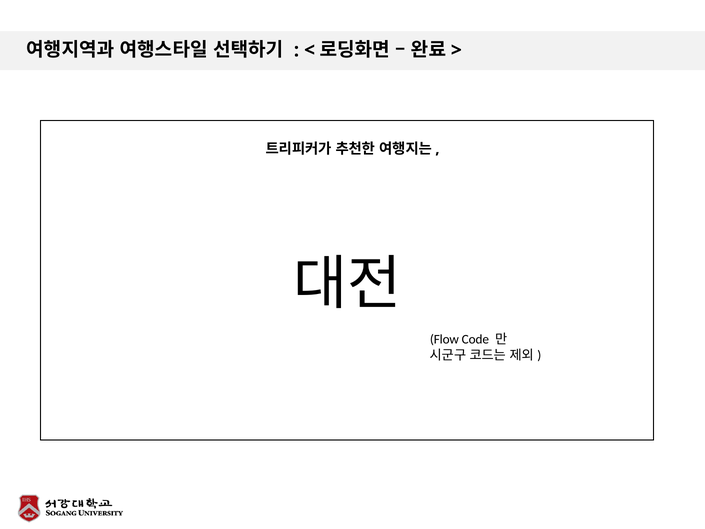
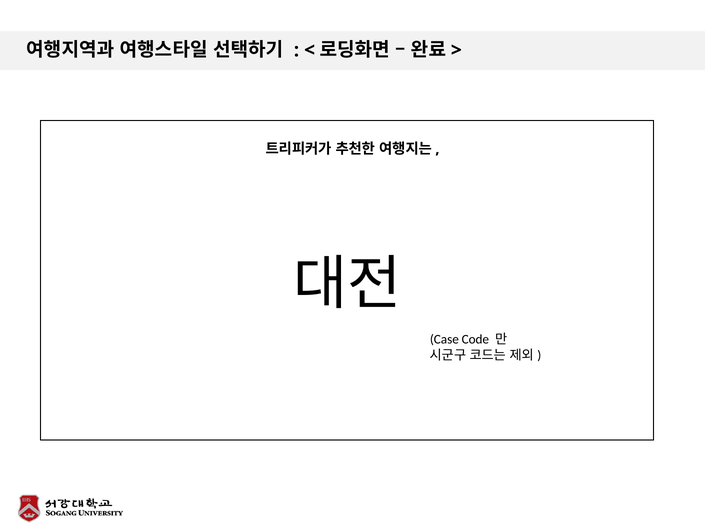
Flow: Flow -> Case
